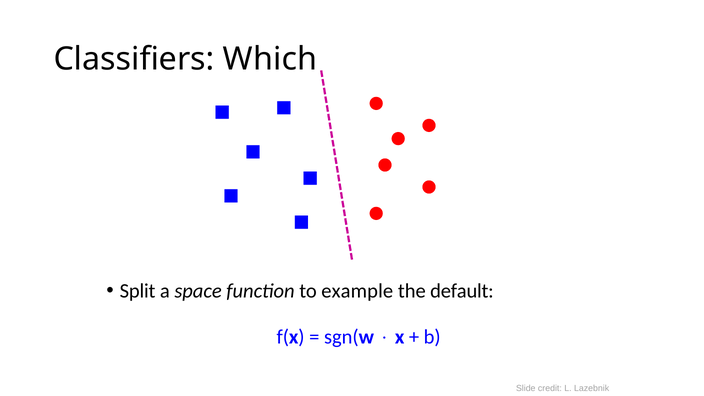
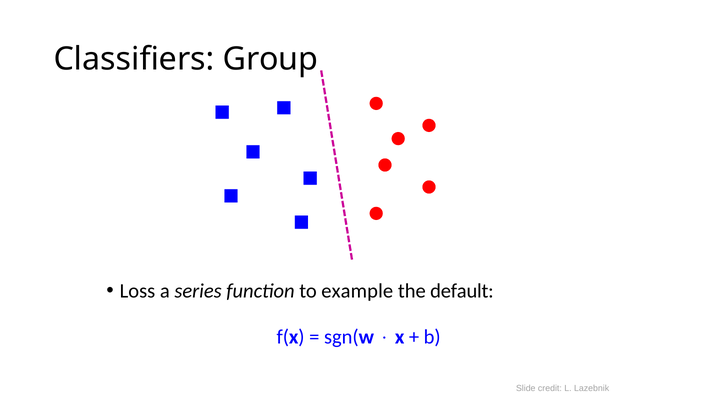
Which: Which -> Group
Split: Split -> Loss
space: space -> series
